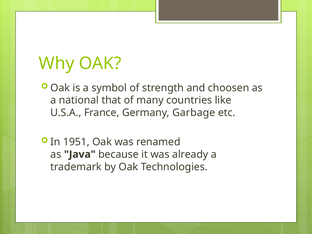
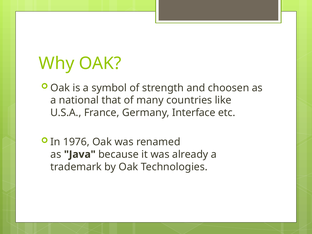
Garbage: Garbage -> Interface
1951: 1951 -> 1976
